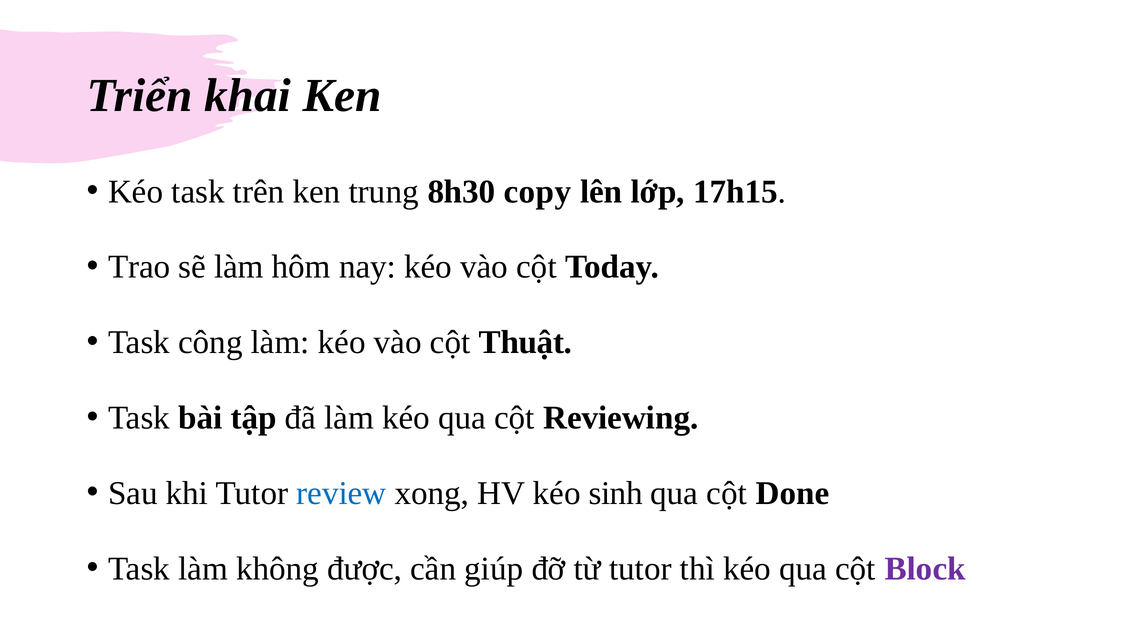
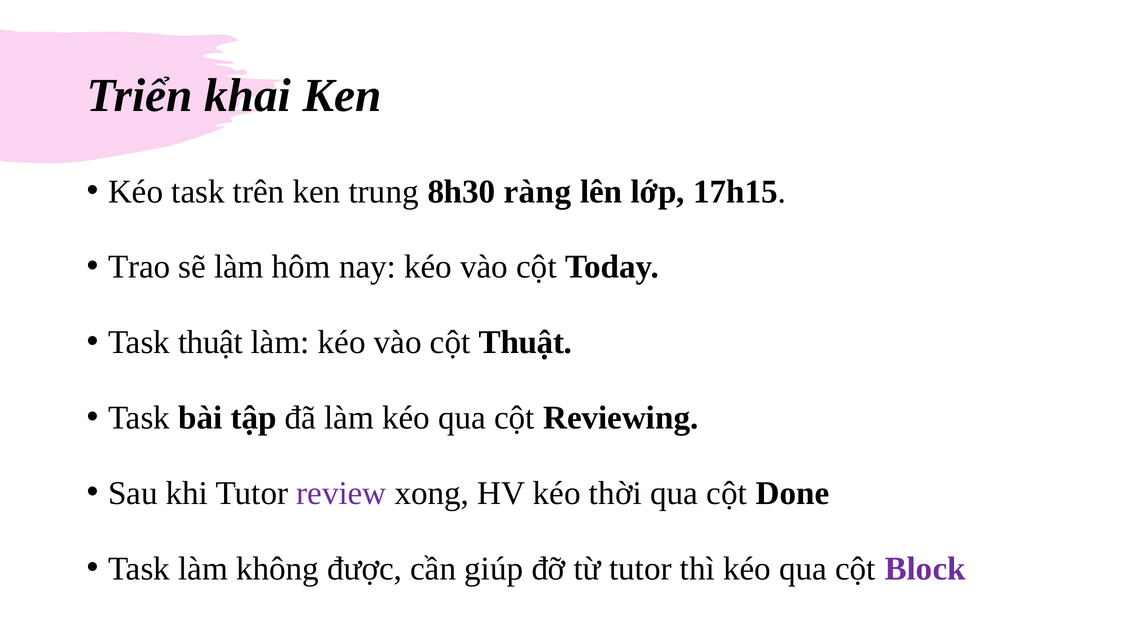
copy: copy -> ràng
Task công: công -> thuật
review colour: blue -> purple
sinh: sinh -> thời
